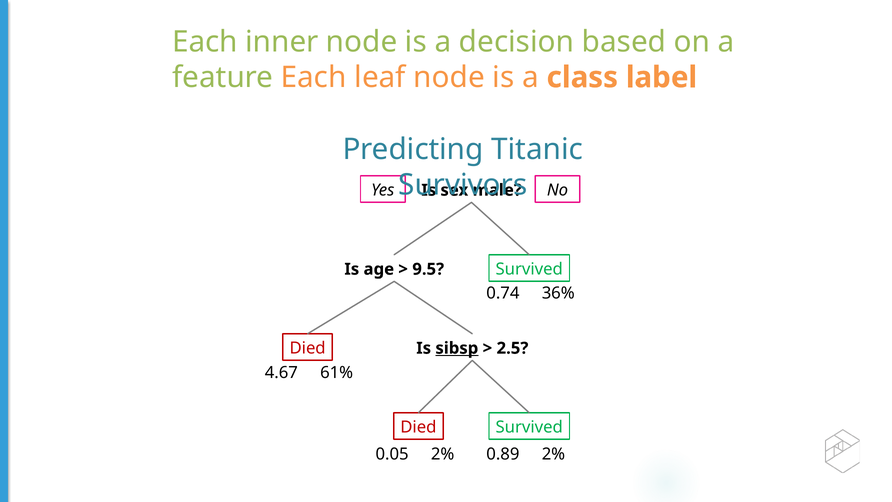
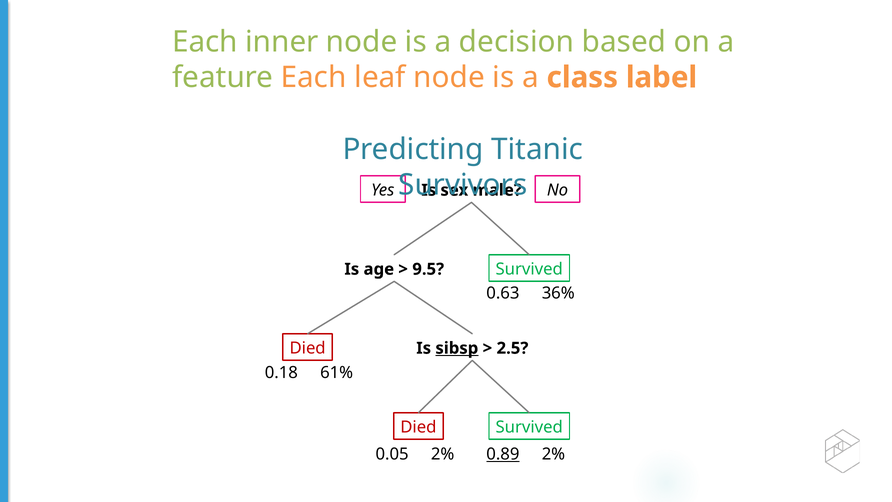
0.74: 0.74 -> 0.63
4.67: 4.67 -> 0.18
0.89 underline: none -> present
